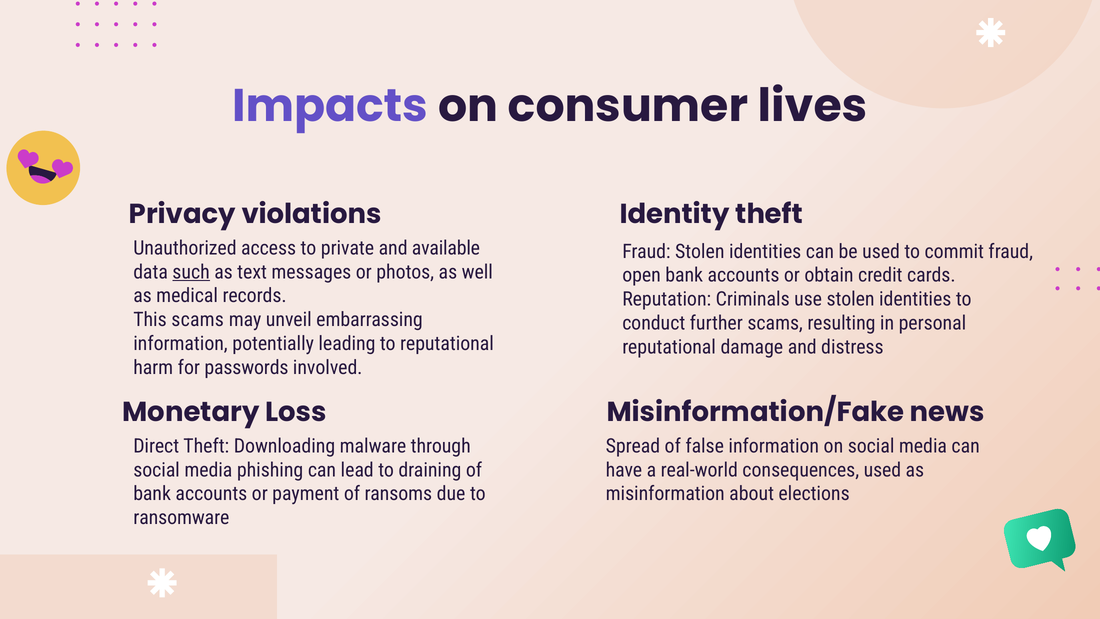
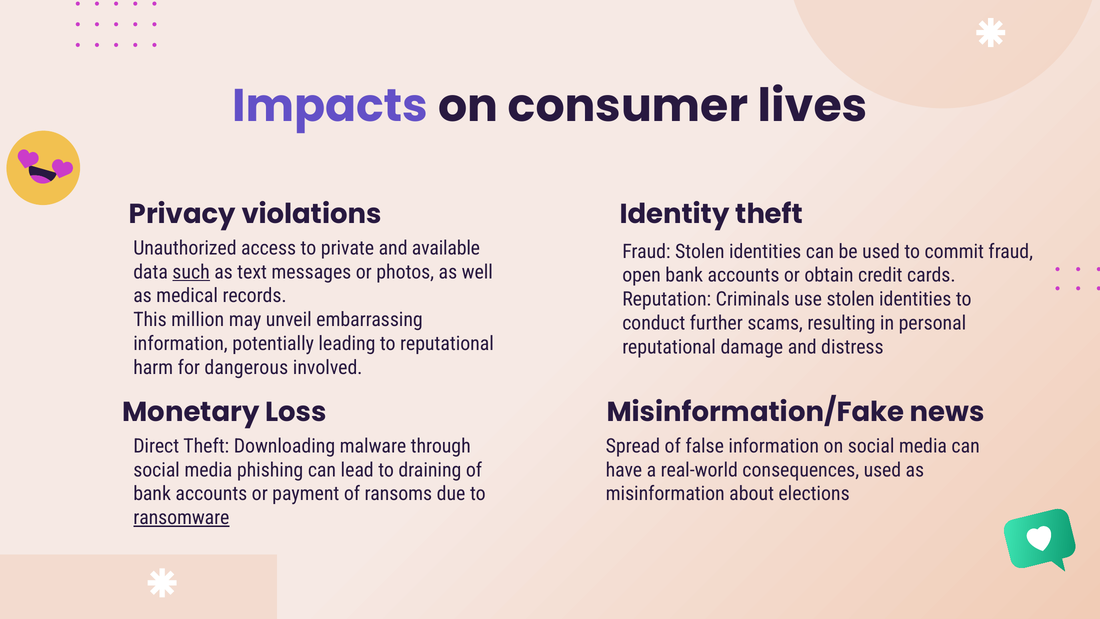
This scams: scams -> million
passwords: passwords -> dangerous
ransomware underline: none -> present
